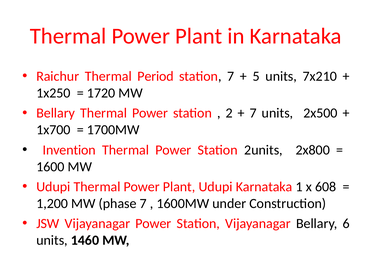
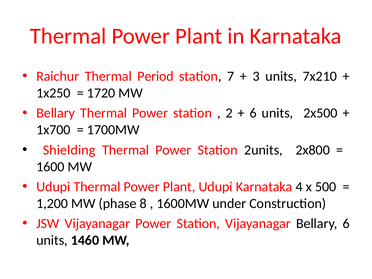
5: 5 -> 3
7 at (253, 113): 7 -> 6
Invention: Invention -> Shielding
1: 1 -> 4
608: 608 -> 500
phase 7: 7 -> 8
